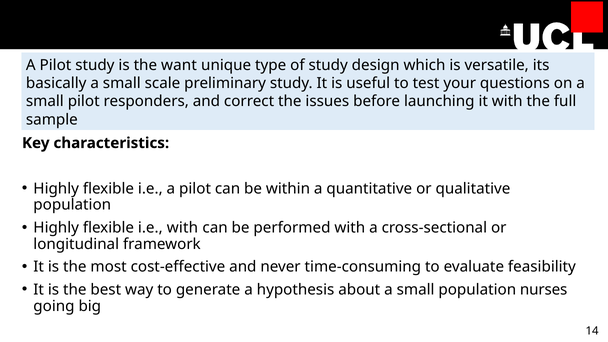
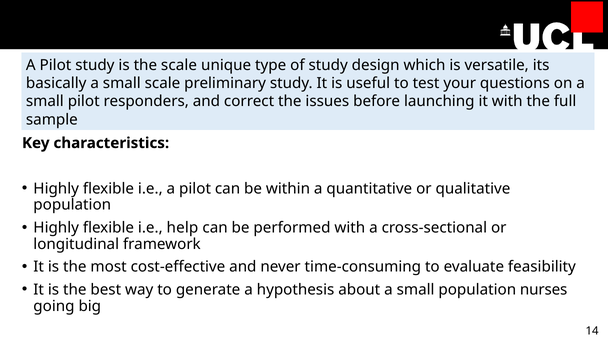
the want: want -> scale
i.e with: with -> help
